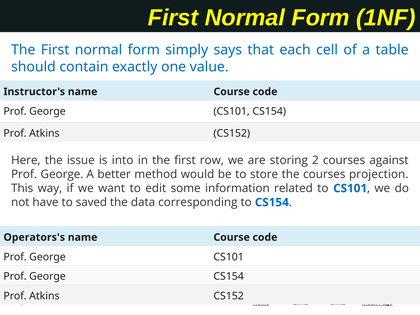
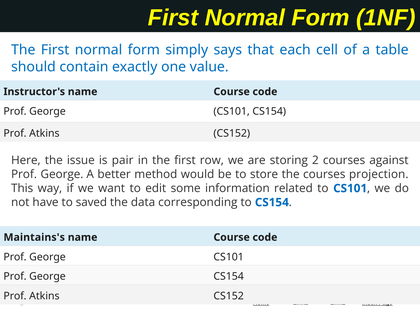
into: into -> pair
Operators's: Operators's -> Maintains's
